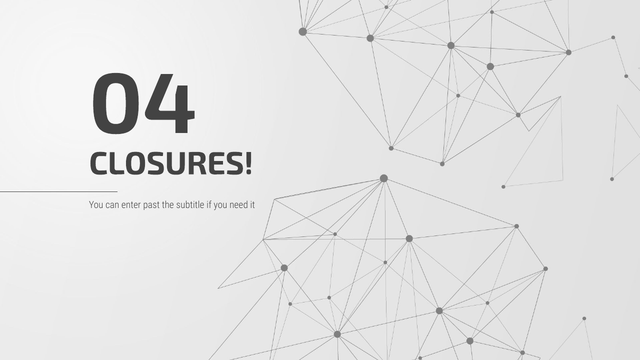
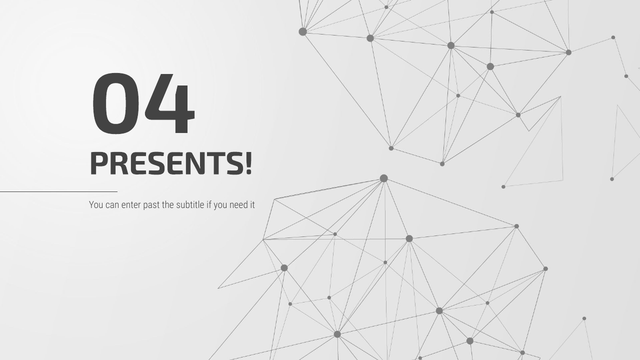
CLOSURES: CLOSURES -> PRESENTS
